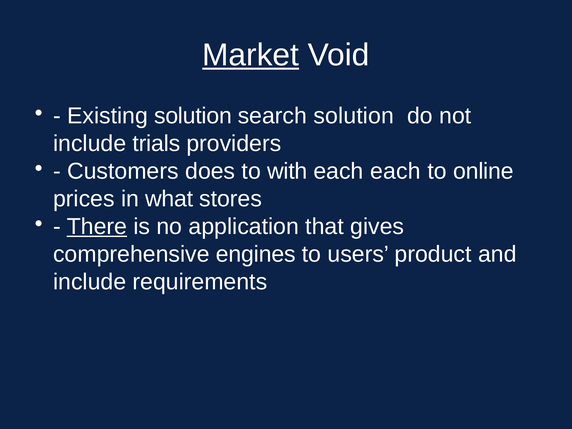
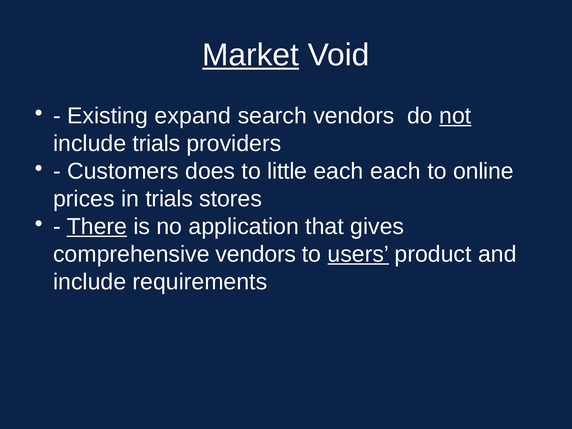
Existing solution: solution -> expand
search solution: solution -> vendors
not underline: none -> present
with: with -> little
in what: what -> trials
comprehensive engines: engines -> vendors
users underline: none -> present
